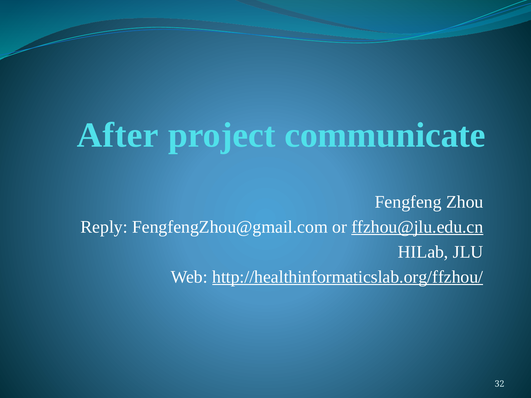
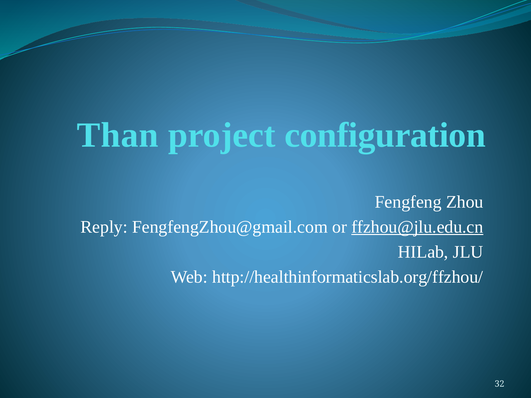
After: After -> Than
communicate: communicate -> configuration
http://healthinformaticslab.org/ffzhou/ underline: present -> none
